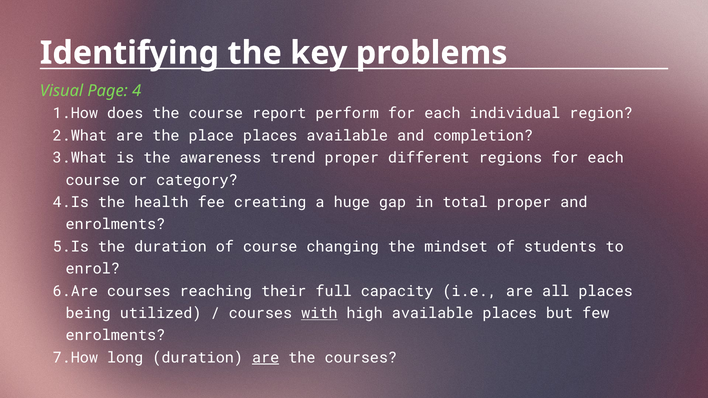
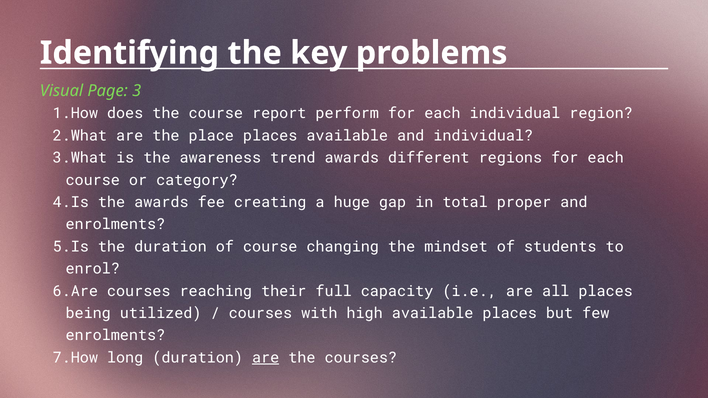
4: 4 -> 3
and completion: completion -> individual
trend proper: proper -> awards
the health: health -> awards
with underline: present -> none
